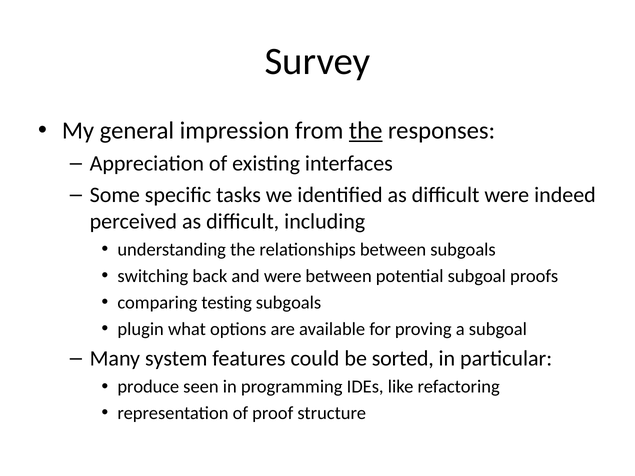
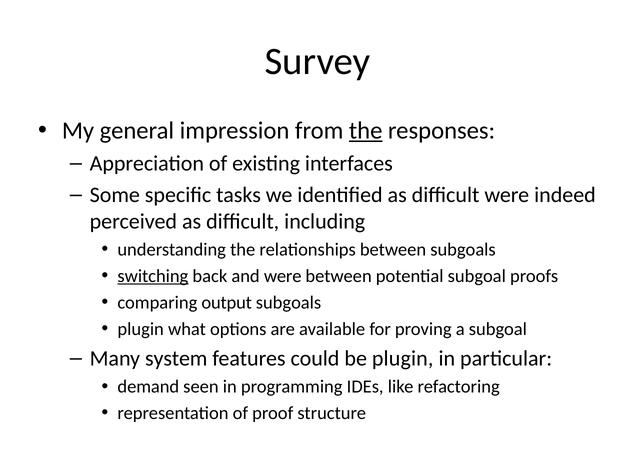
switching underline: none -> present
testing: testing -> output
be sorted: sorted -> plugin
produce: produce -> demand
